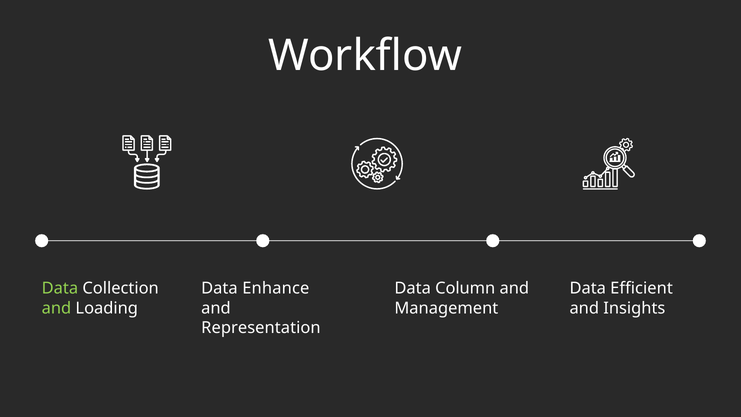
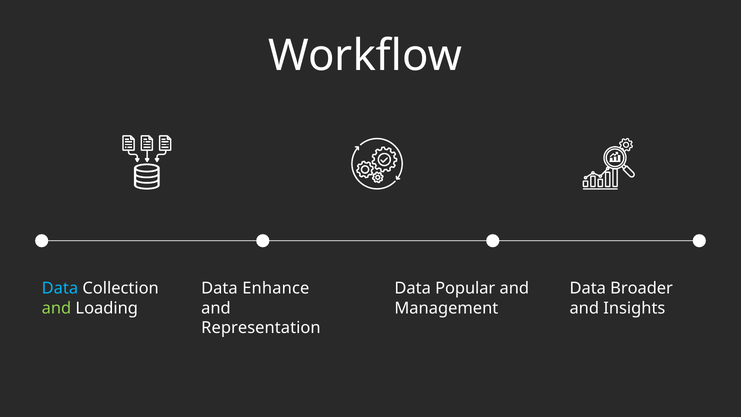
Data at (60, 288) colour: light green -> light blue
Column: Column -> Popular
Efficient: Efficient -> Broader
